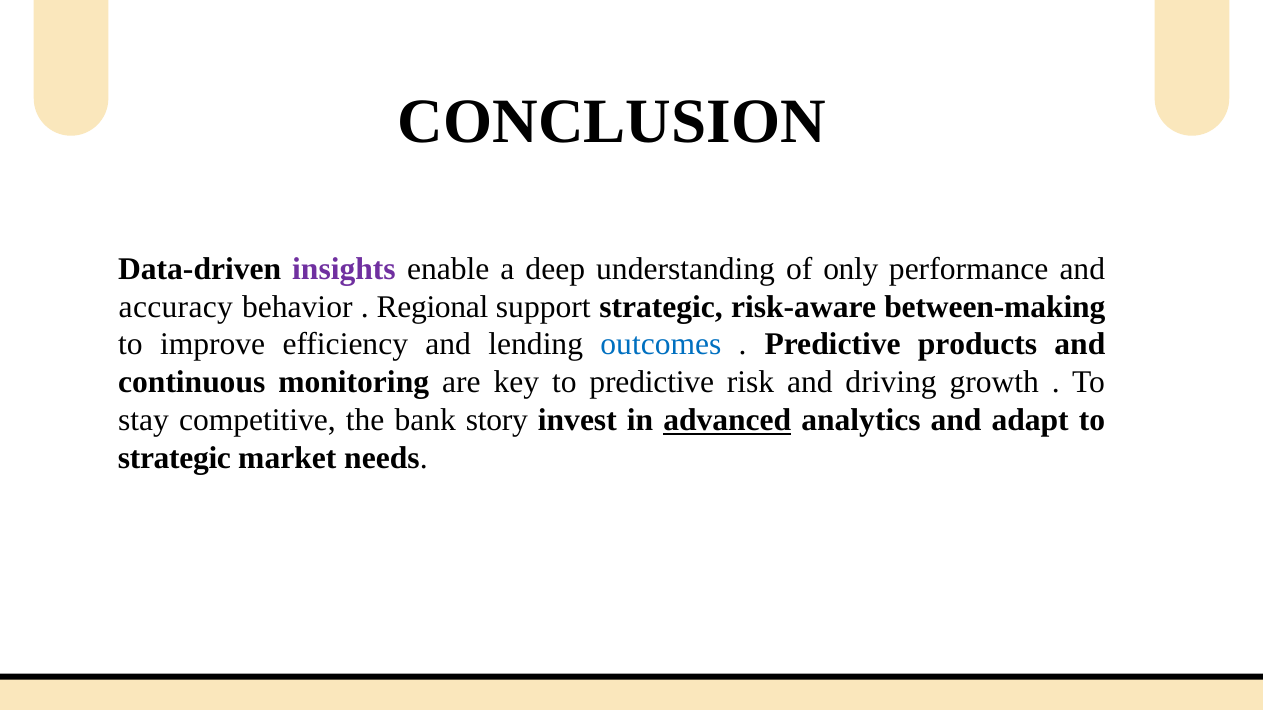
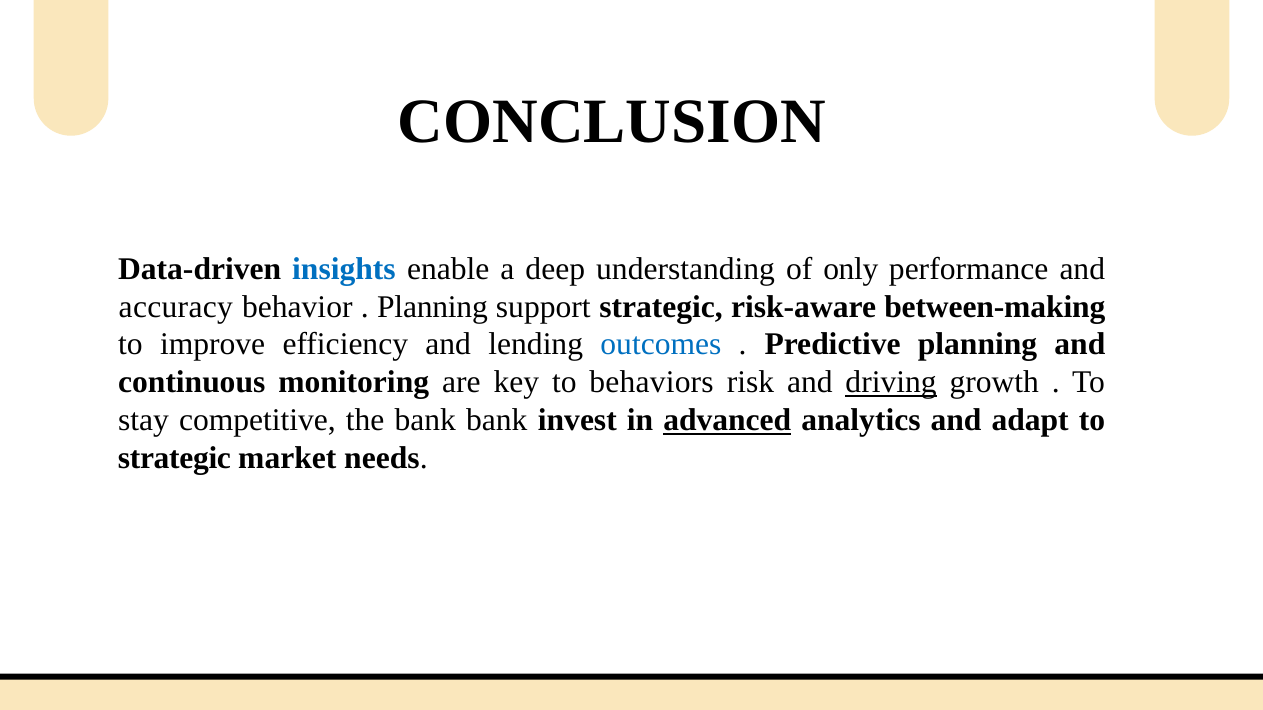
insights colour: purple -> blue
Regional at (433, 307): Regional -> Planning
Predictive products: products -> planning
to predictive: predictive -> behaviors
driving underline: none -> present
bank story: story -> bank
